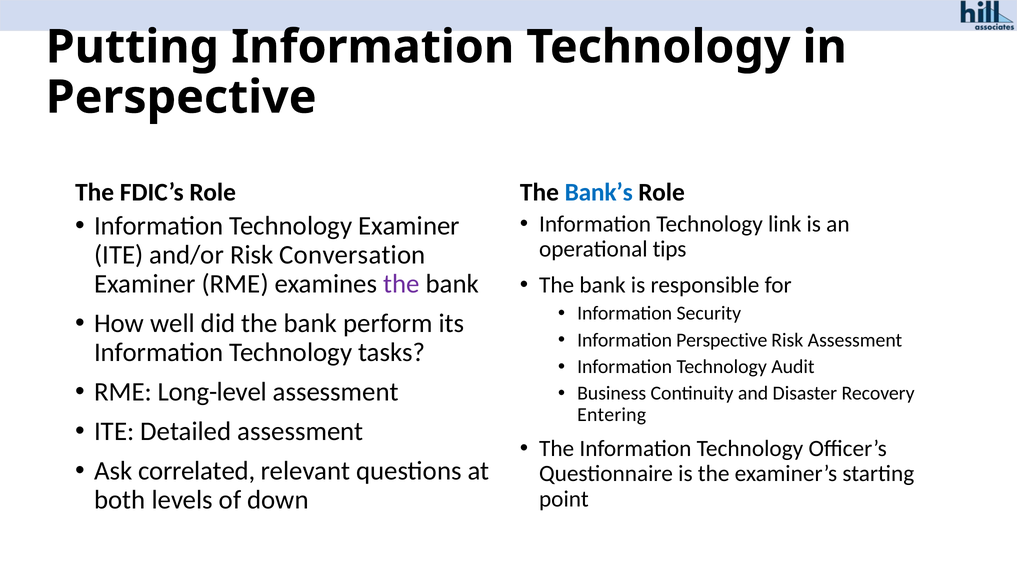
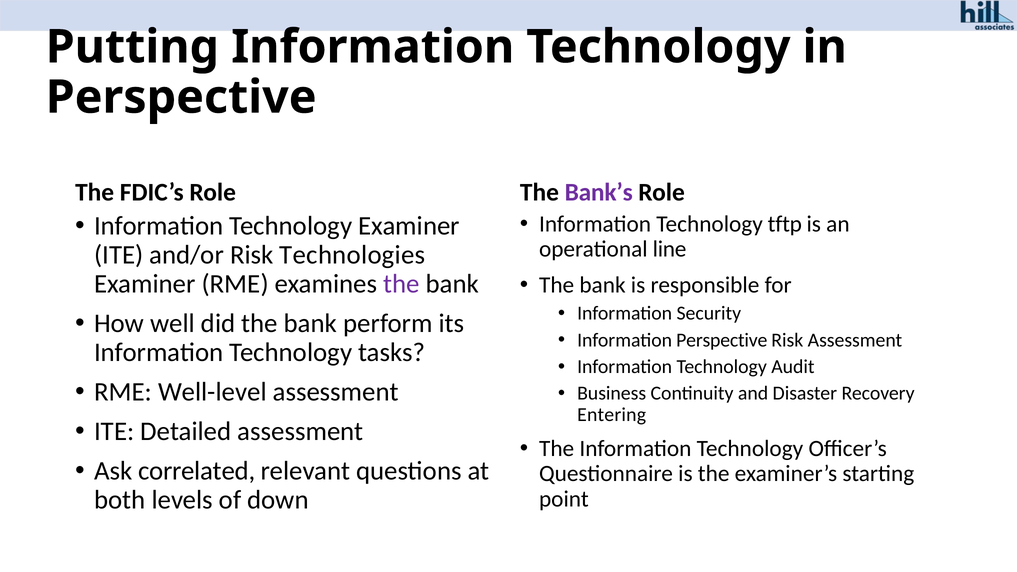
Bank’s colour: blue -> purple
link: link -> tftp
tips: tips -> line
Conversation: Conversation -> Technologies
Long-level: Long-level -> Well-level
